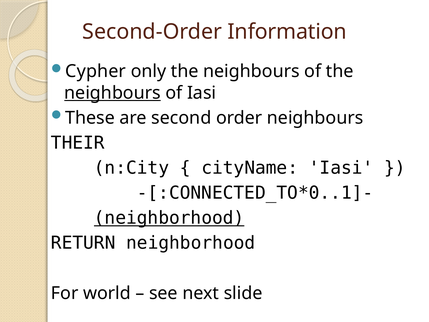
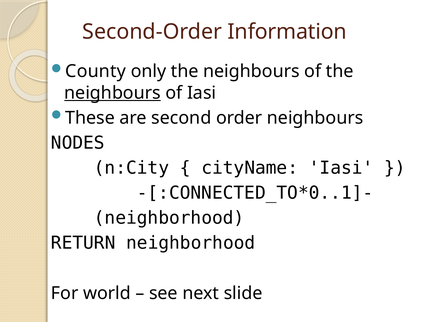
Cypher: Cypher -> County
THEIR: THEIR -> NODES
neighborhood at (169, 218) underline: present -> none
